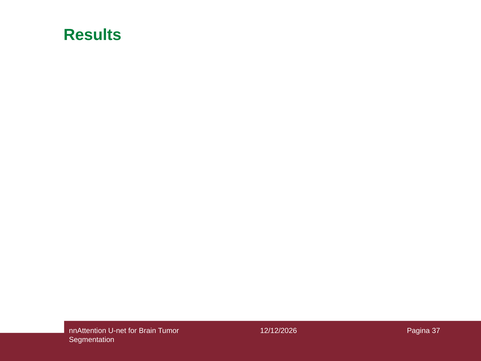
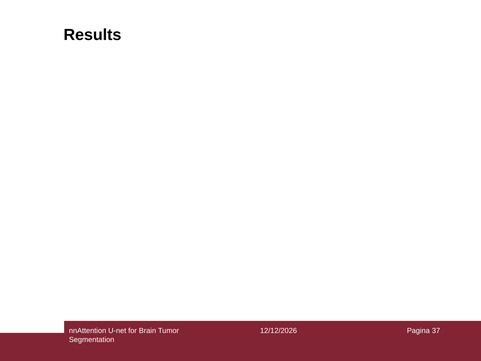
Results colour: green -> black
